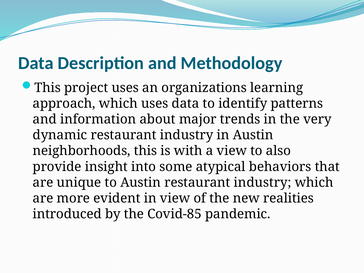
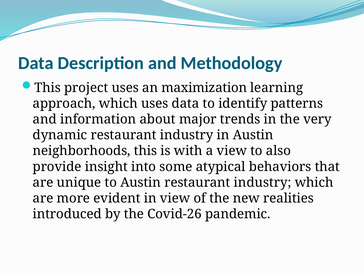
organizations: organizations -> maximization
Covid-85: Covid-85 -> Covid-26
